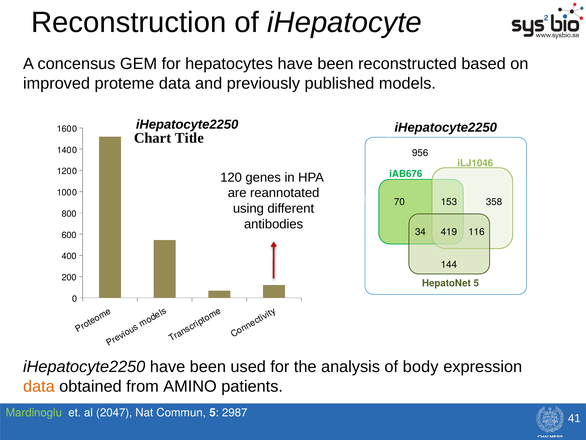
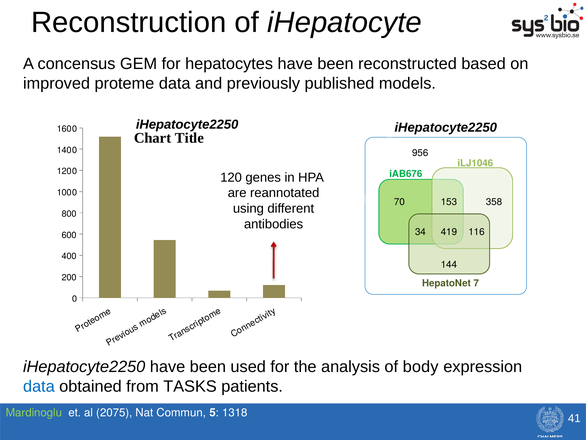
HepatoNet 5: 5 -> 7
data at (39, 386) colour: orange -> blue
AMINO: AMINO -> TASKS
2047: 2047 -> 2075
2987: 2987 -> 1318
